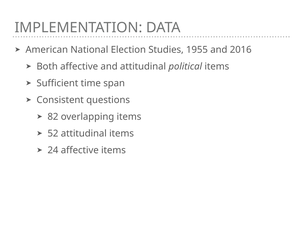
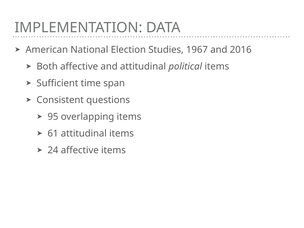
1955: 1955 -> 1967
82: 82 -> 95
52: 52 -> 61
